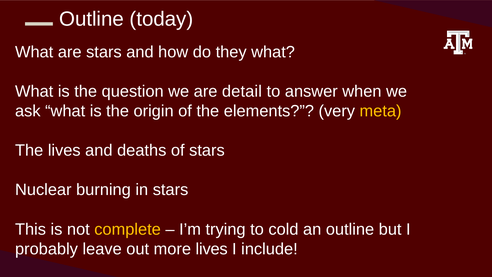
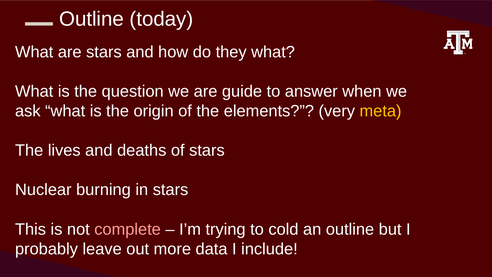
detail: detail -> guide
complete colour: yellow -> pink
more lives: lives -> data
